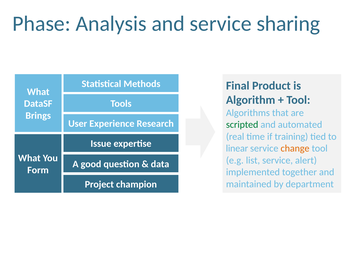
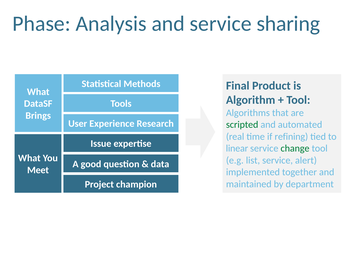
training: training -> refining
change colour: orange -> green
Form: Form -> Meet
